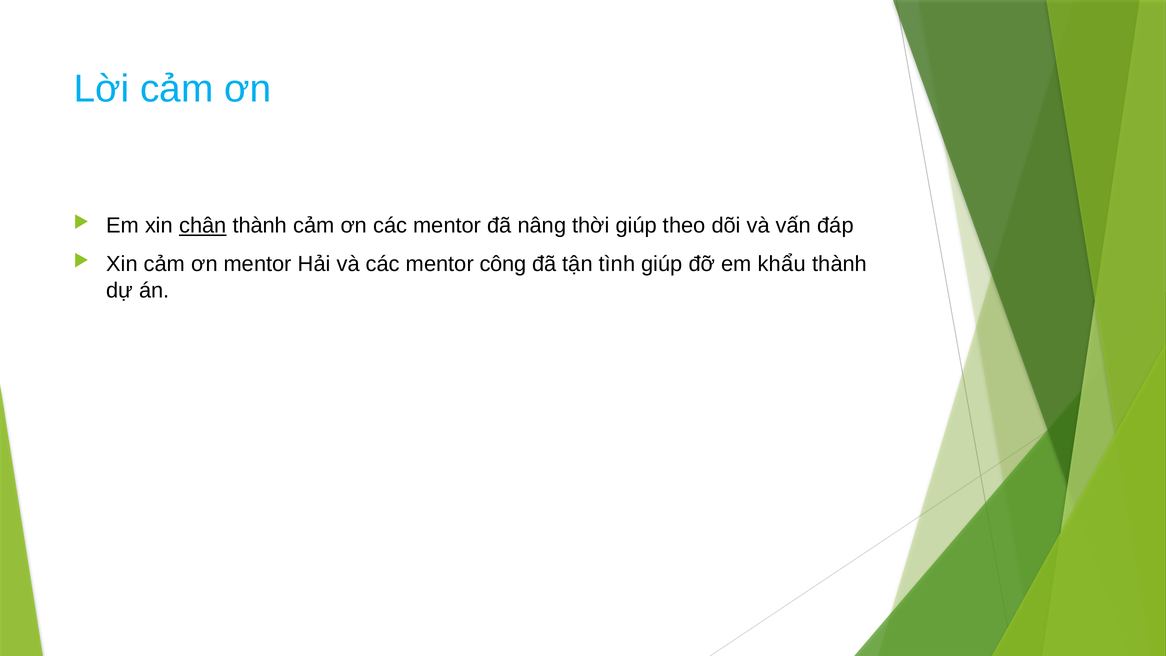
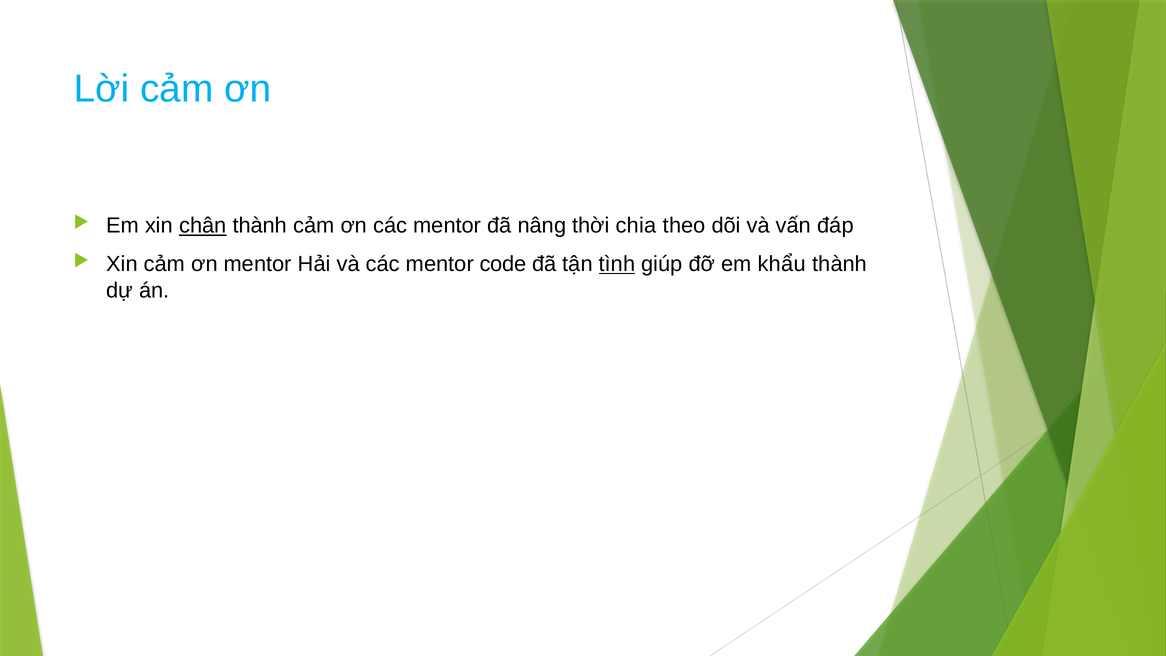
thời giúp: giúp -> chia
công: công -> code
tình underline: none -> present
